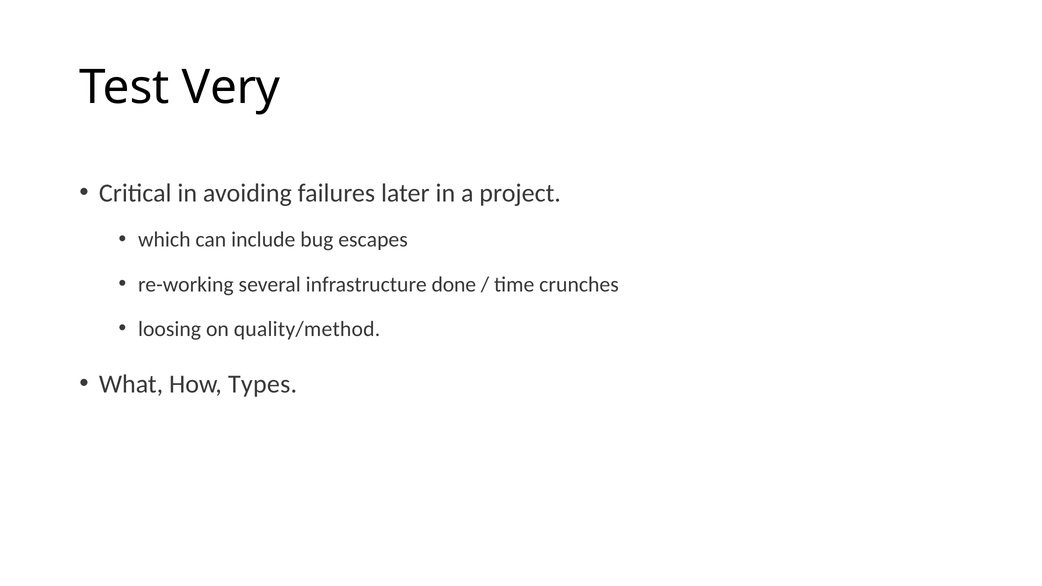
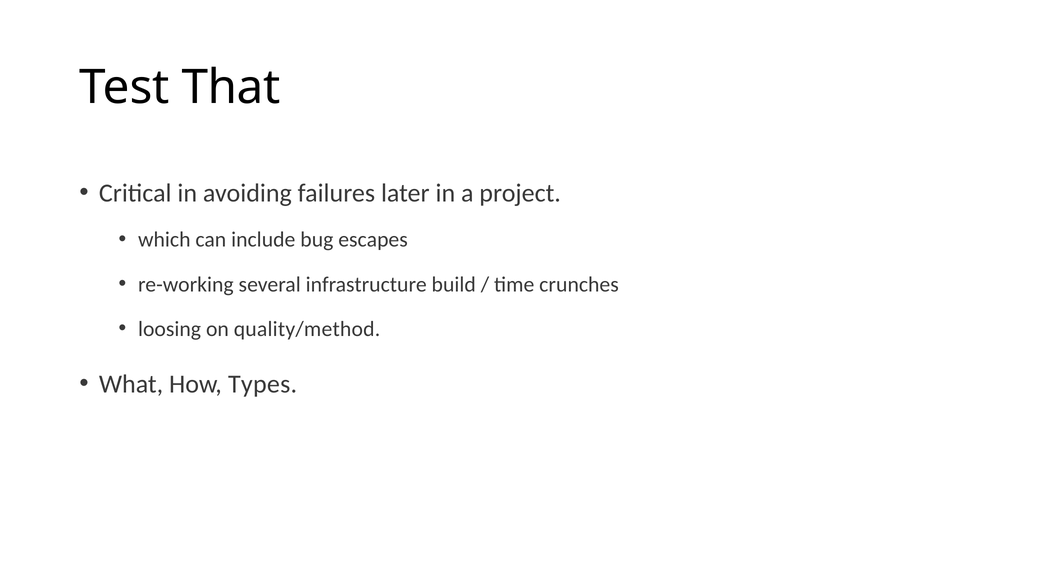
Very: Very -> That
done: done -> build
